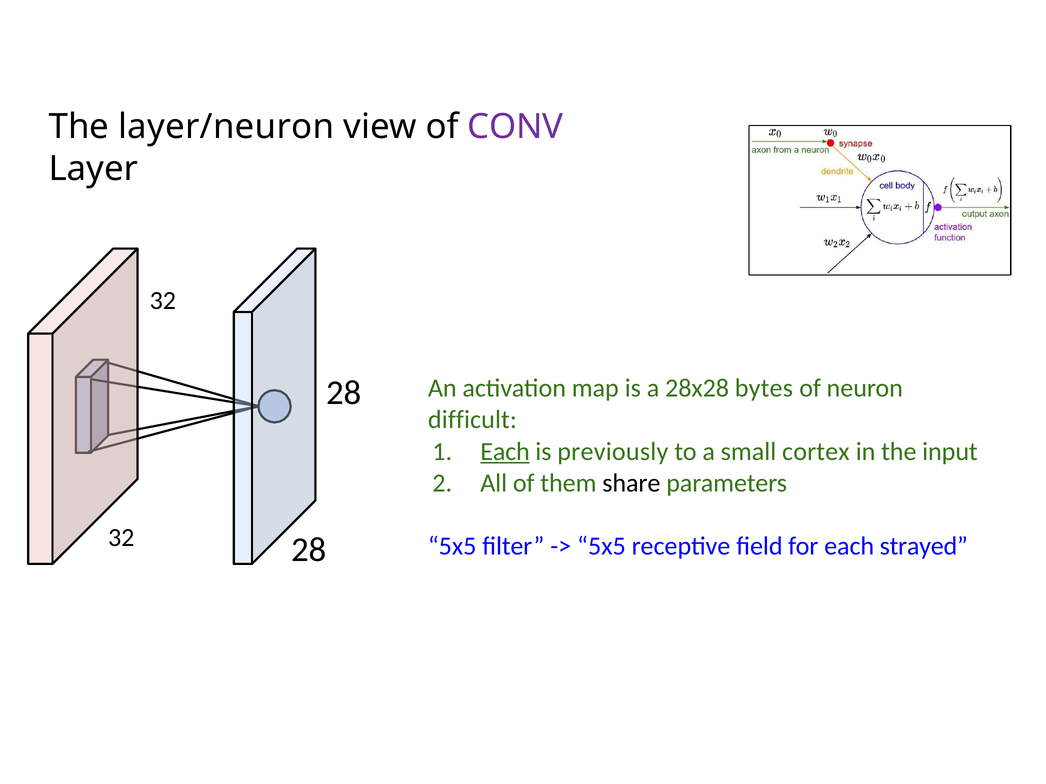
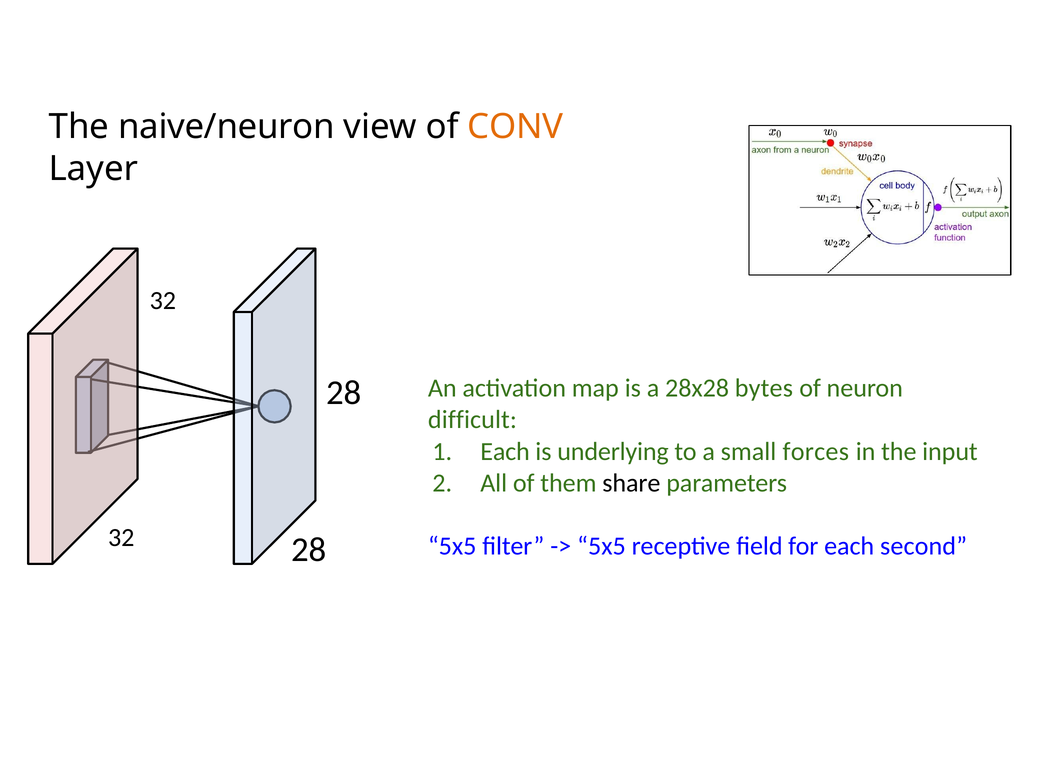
layer/neuron: layer/neuron -> naive/neuron
CONV colour: purple -> orange
Each at (505, 452) underline: present -> none
previously: previously -> underlying
cortex: cortex -> forces
strayed: strayed -> second
